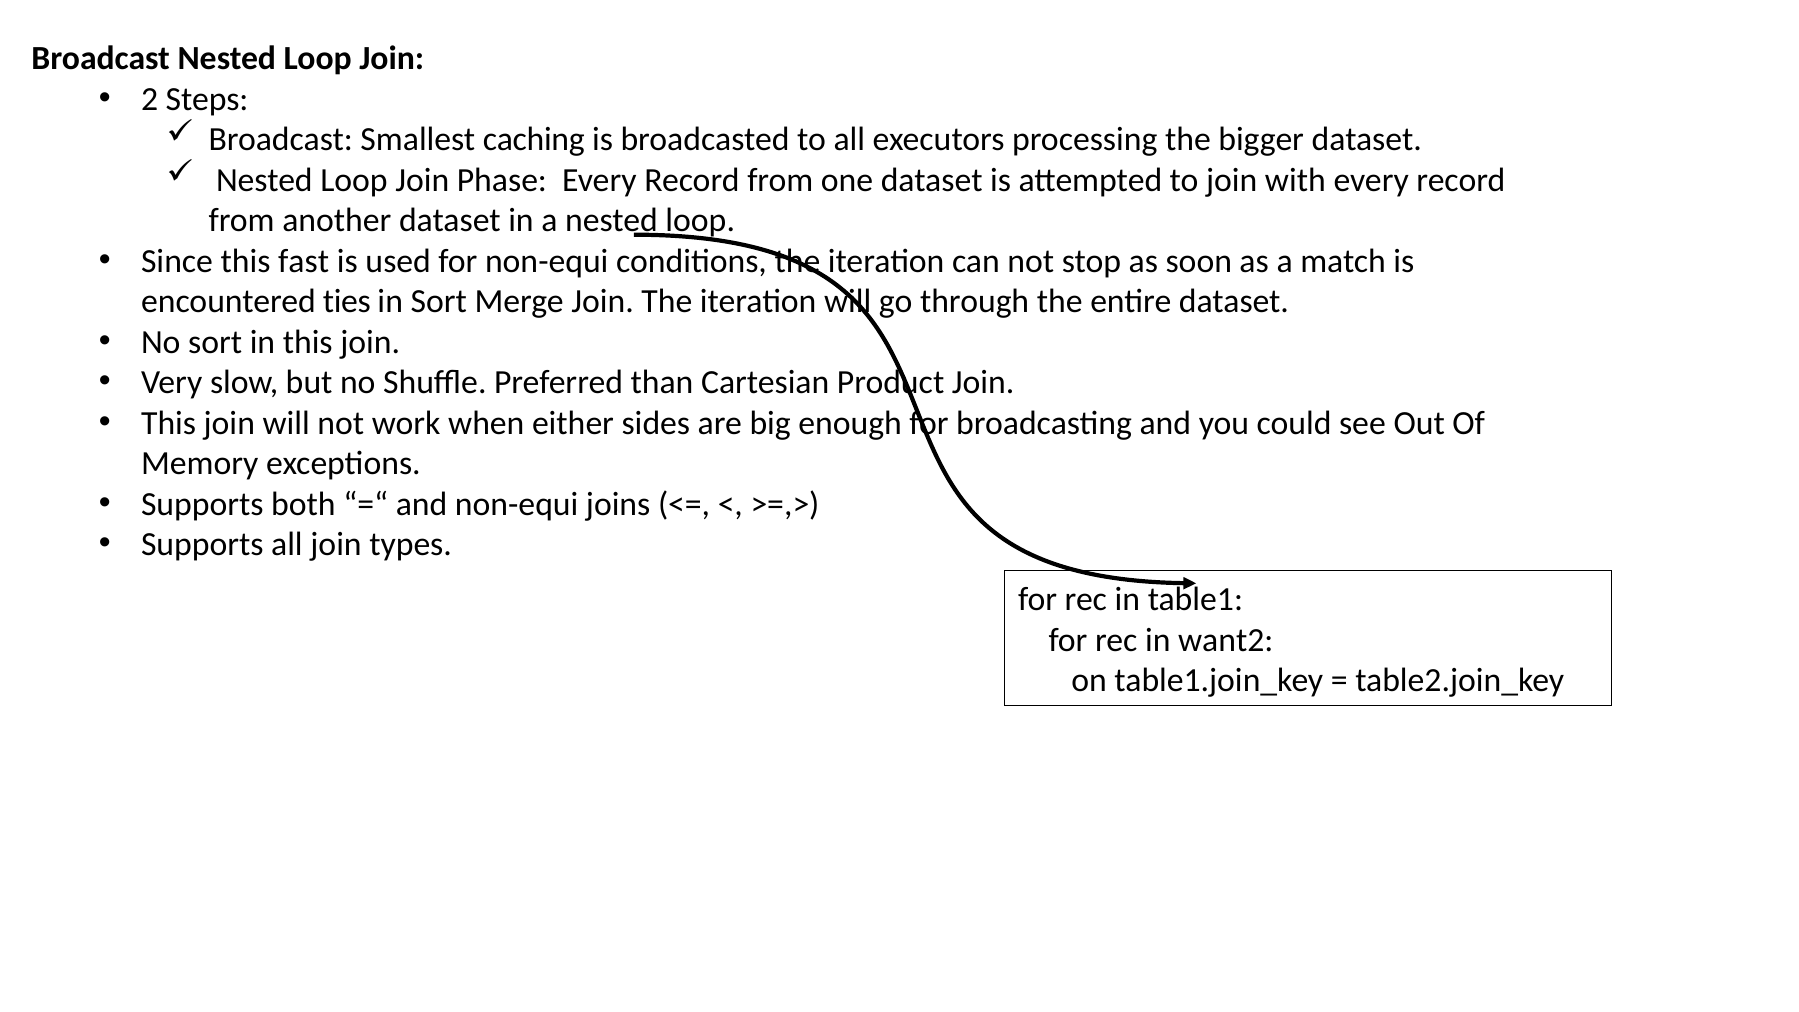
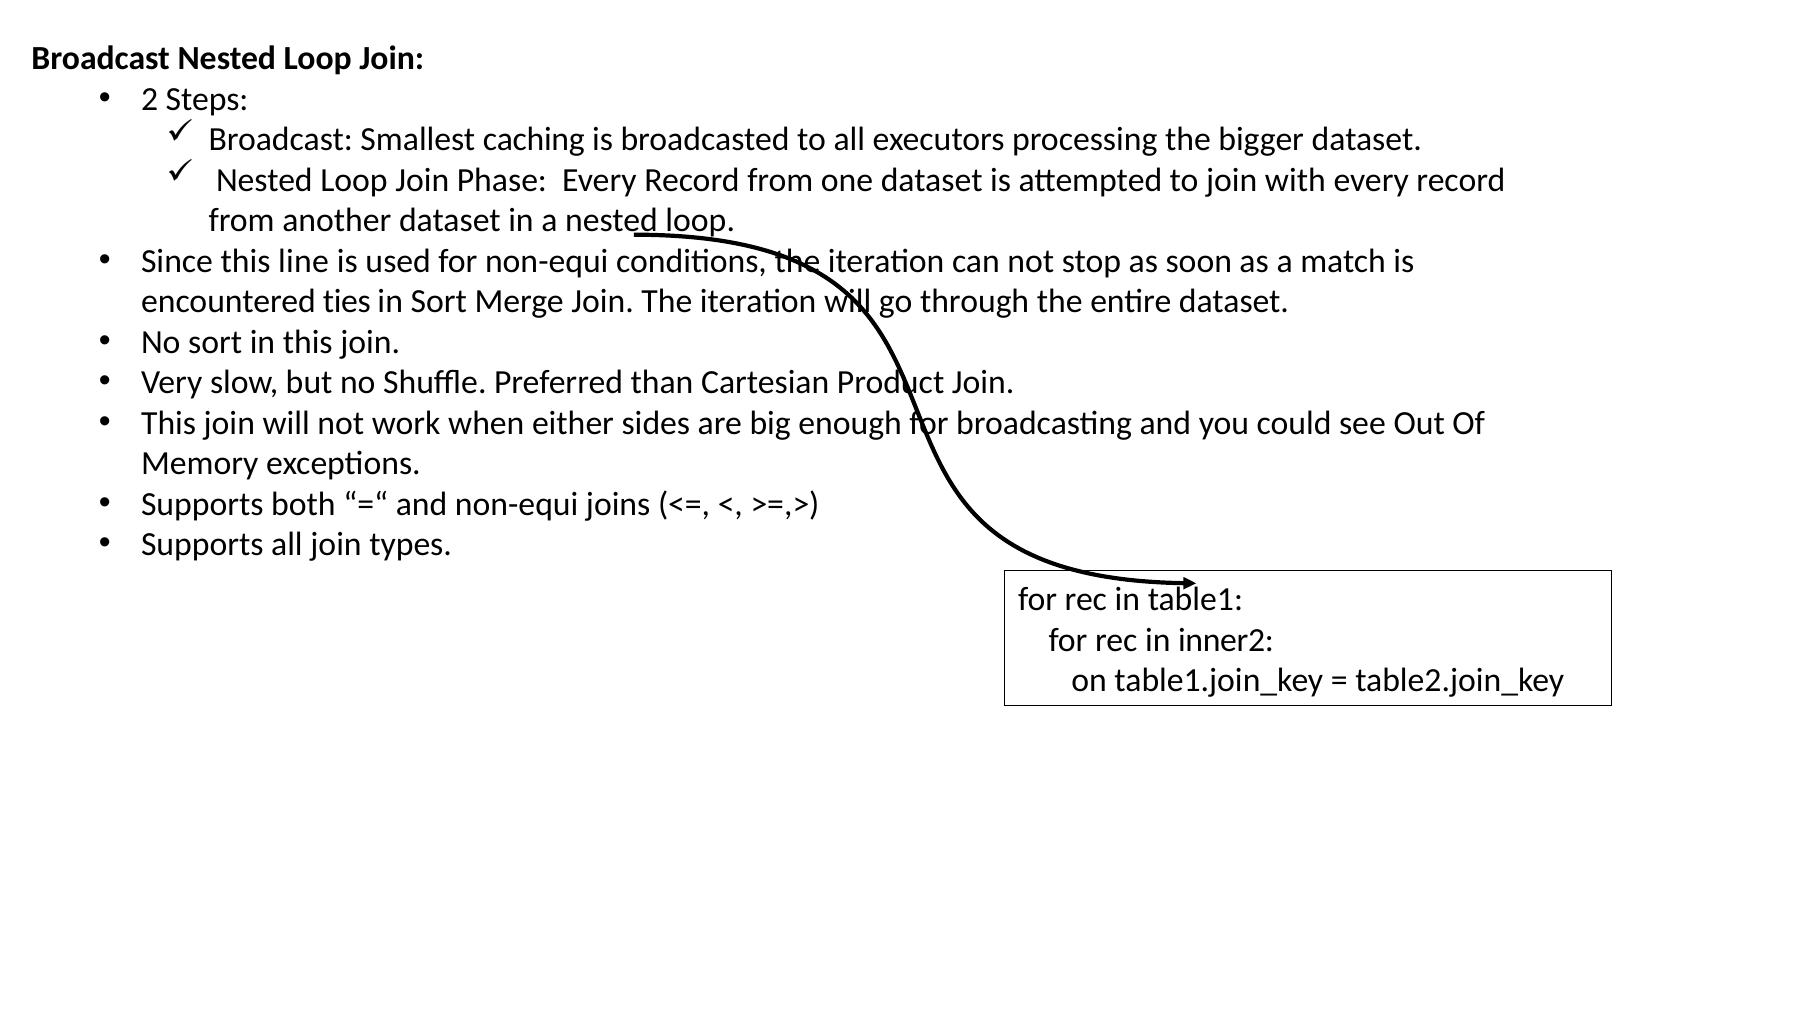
fast: fast -> line
want2: want2 -> inner2
